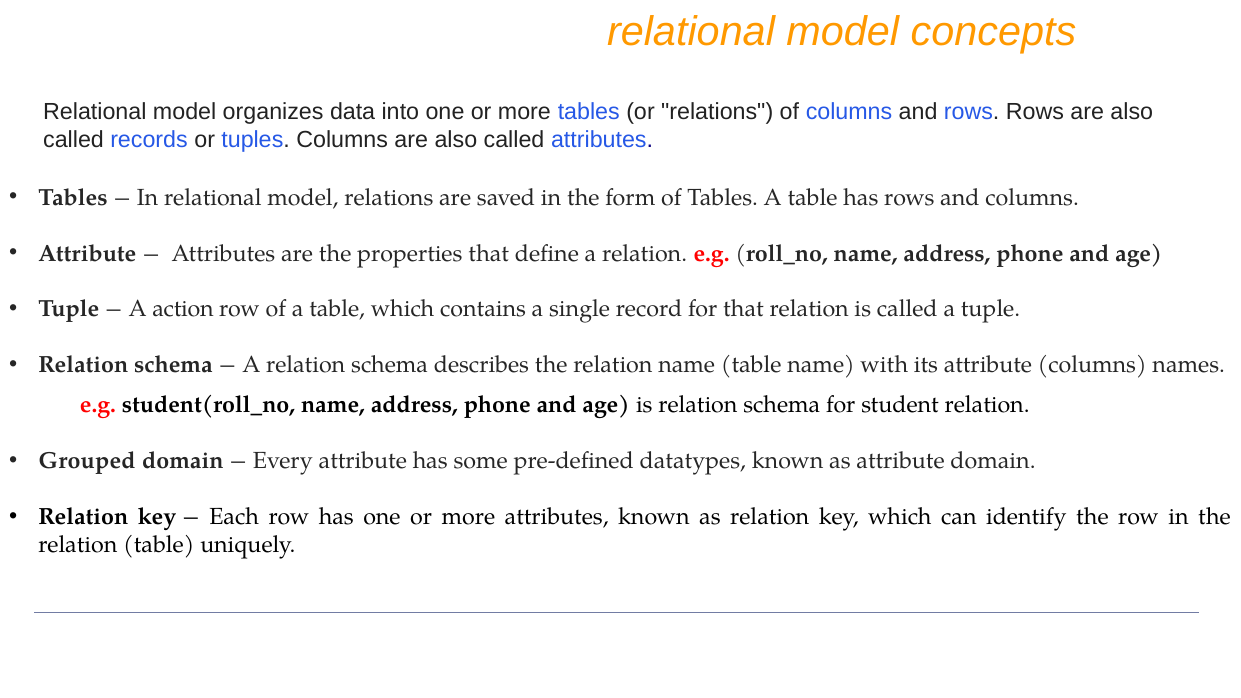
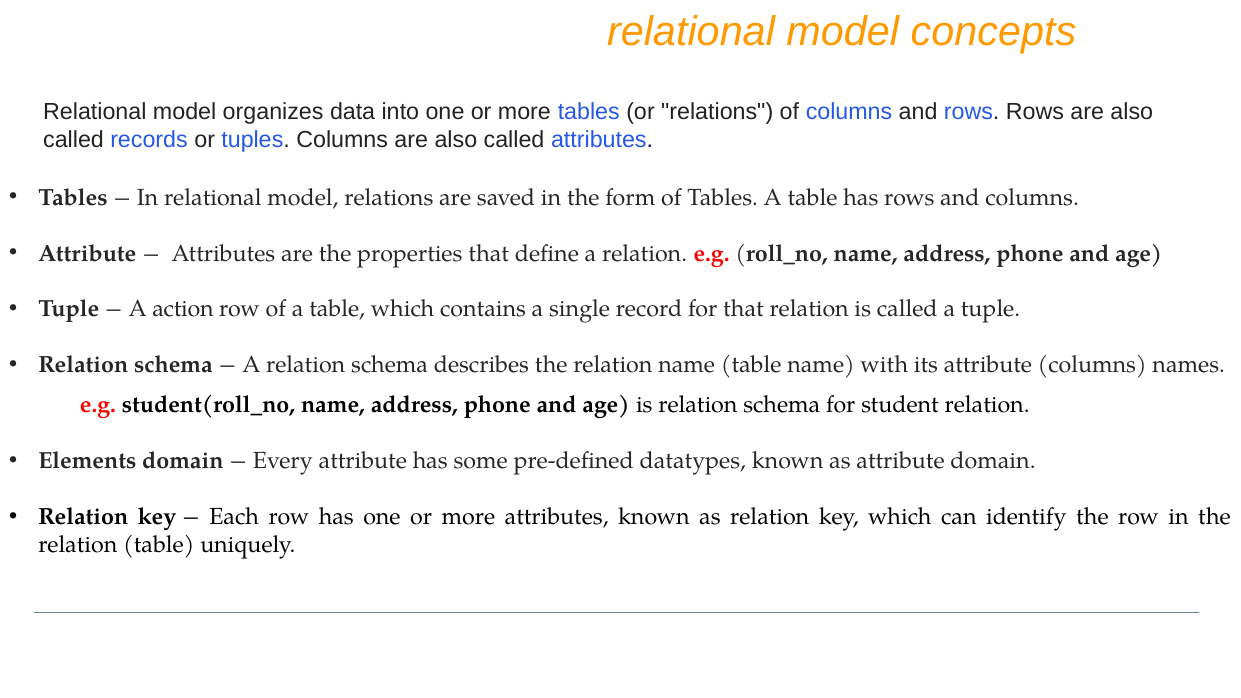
Grouped: Grouped -> Elements
